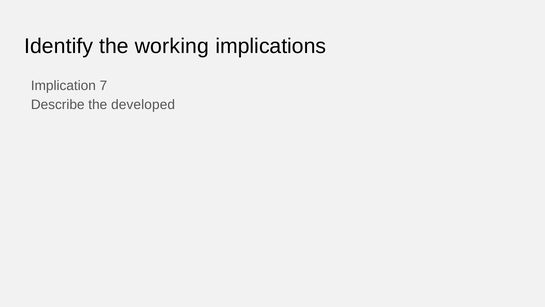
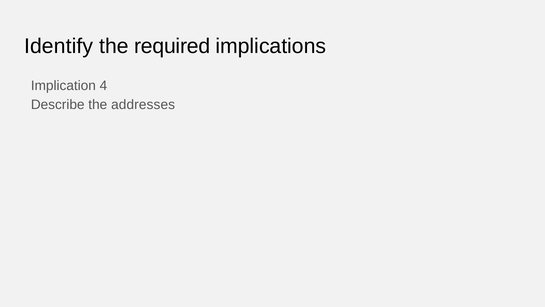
working: working -> required
7: 7 -> 4
developed: developed -> addresses
